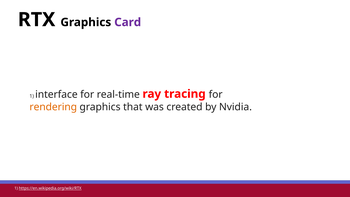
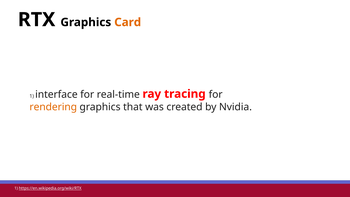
Card colour: purple -> orange
